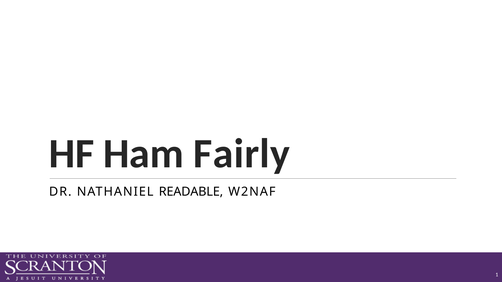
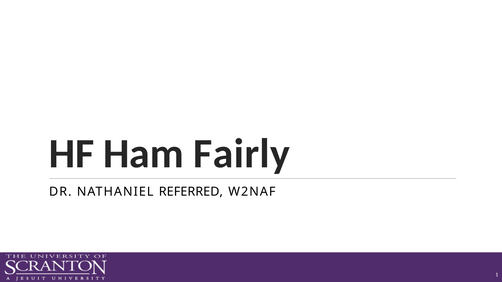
READABLE: READABLE -> REFERRED
